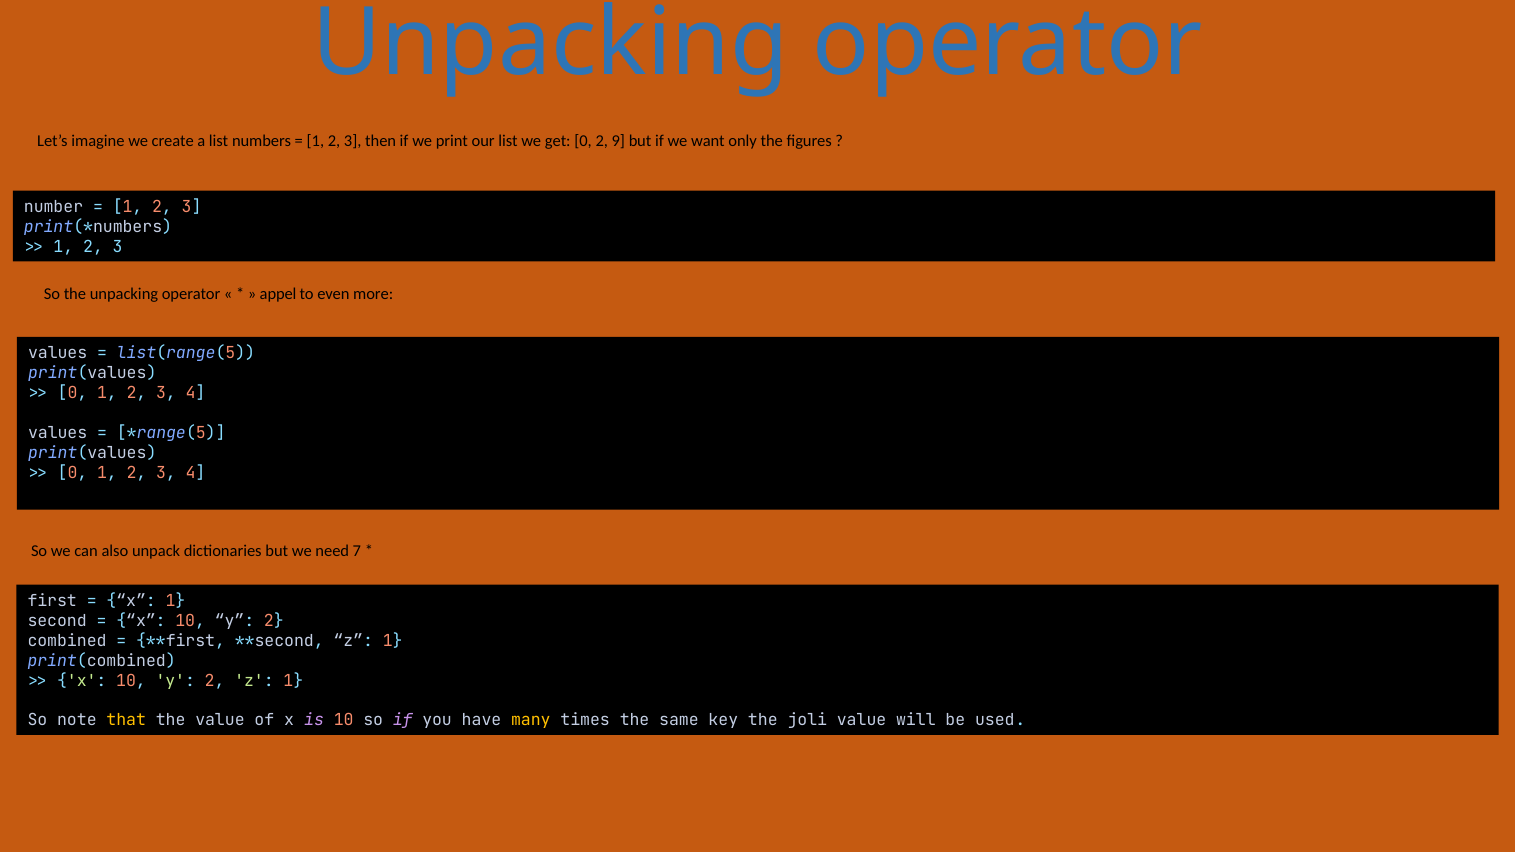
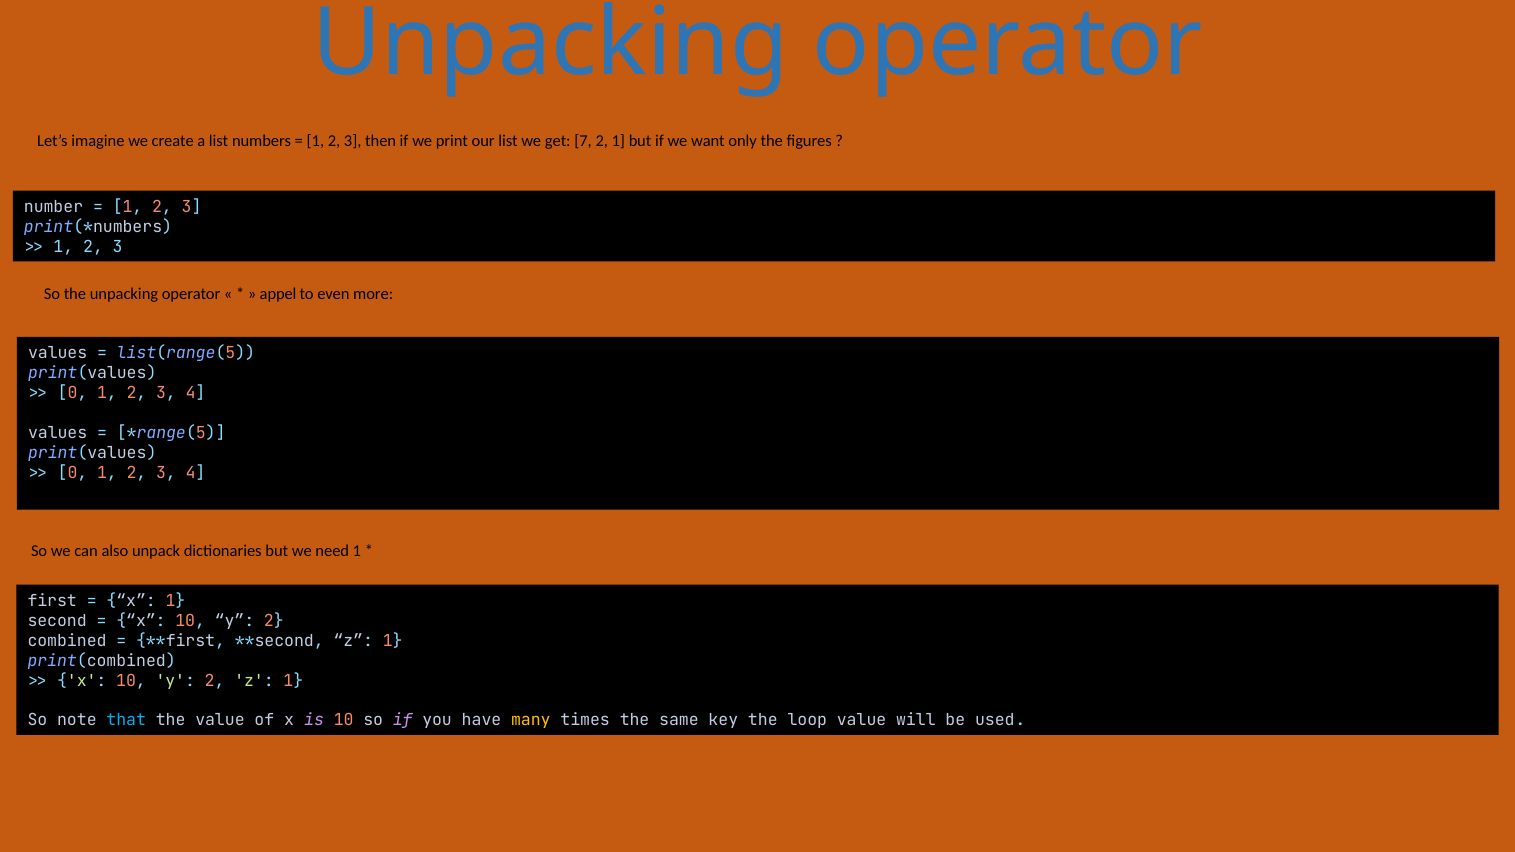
get 0: 0 -> 7
2 9: 9 -> 1
need 7: 7 -> 1
that colour: yellow -> light blue
joli: joli -> loop
